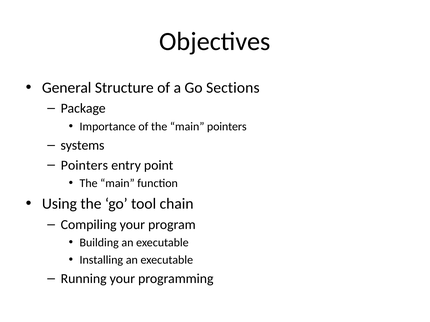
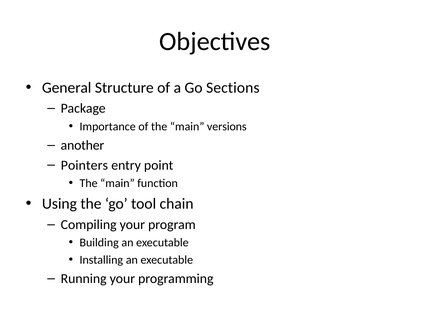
main pointers: pointers -> versions
systems: systems -> another
